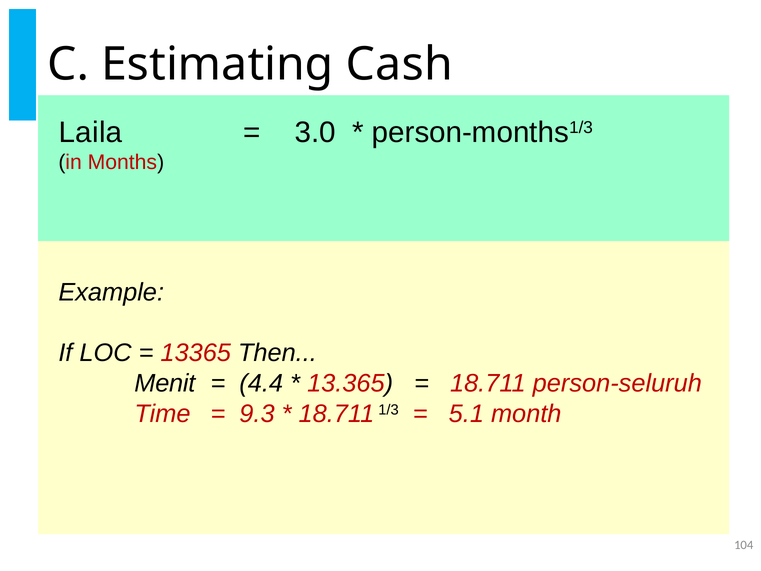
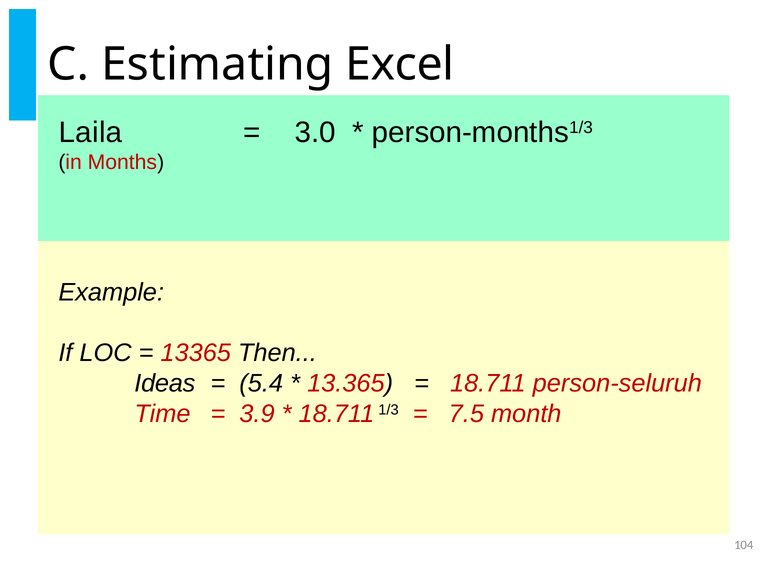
Cash: Cash -> Excel
Menit: Menit -> Ideas
4.4: 4.4 -> 5.4
9.3: 9.3 -> 3.9
5.1: 5.1 -> 7.5
